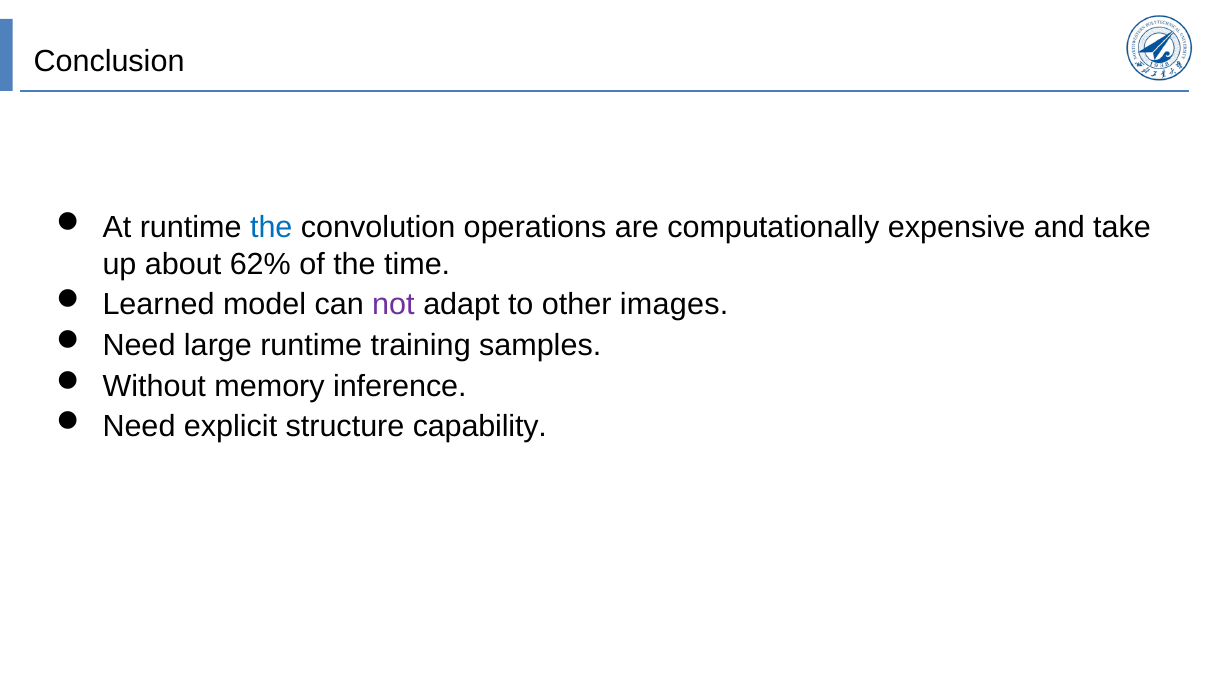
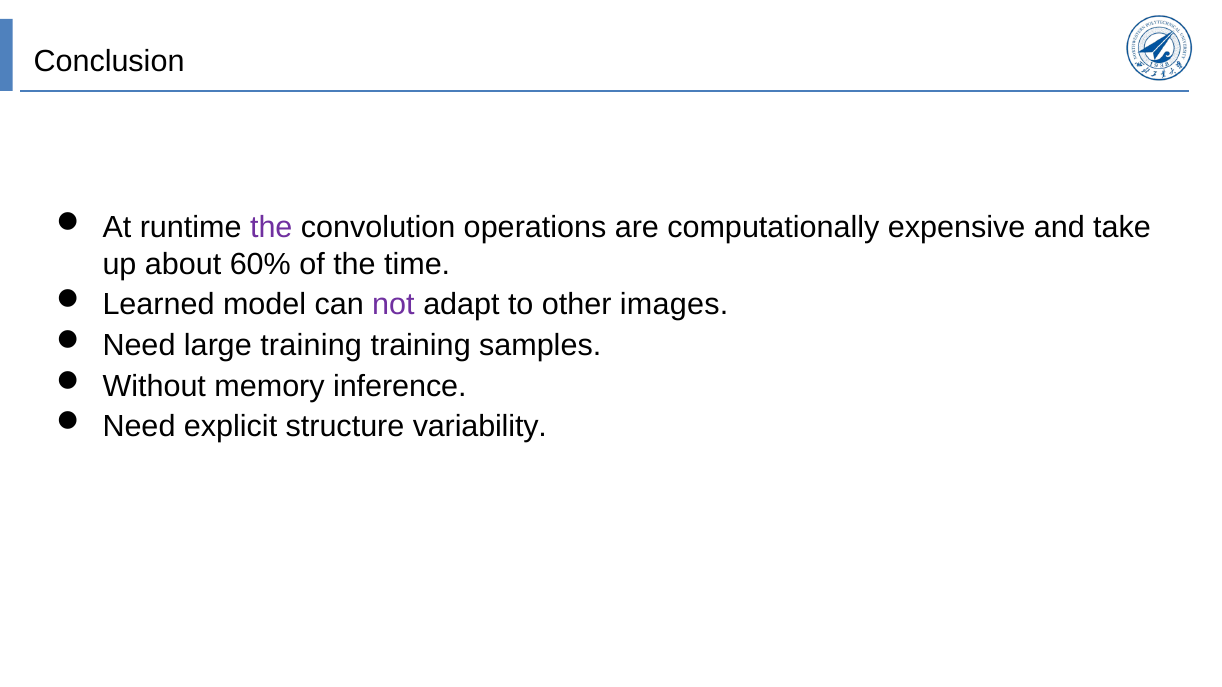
the at (271, 227) colour: blue -> purple
62%: 62% -> 60%
large runtime: runtime -> training
capability: capability -> variability
